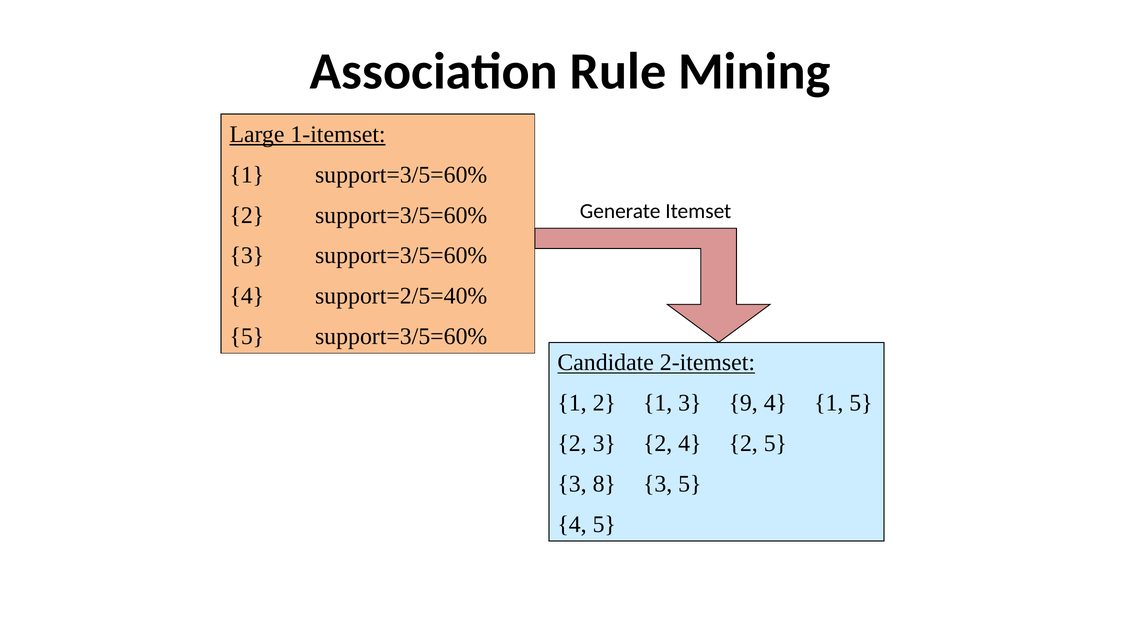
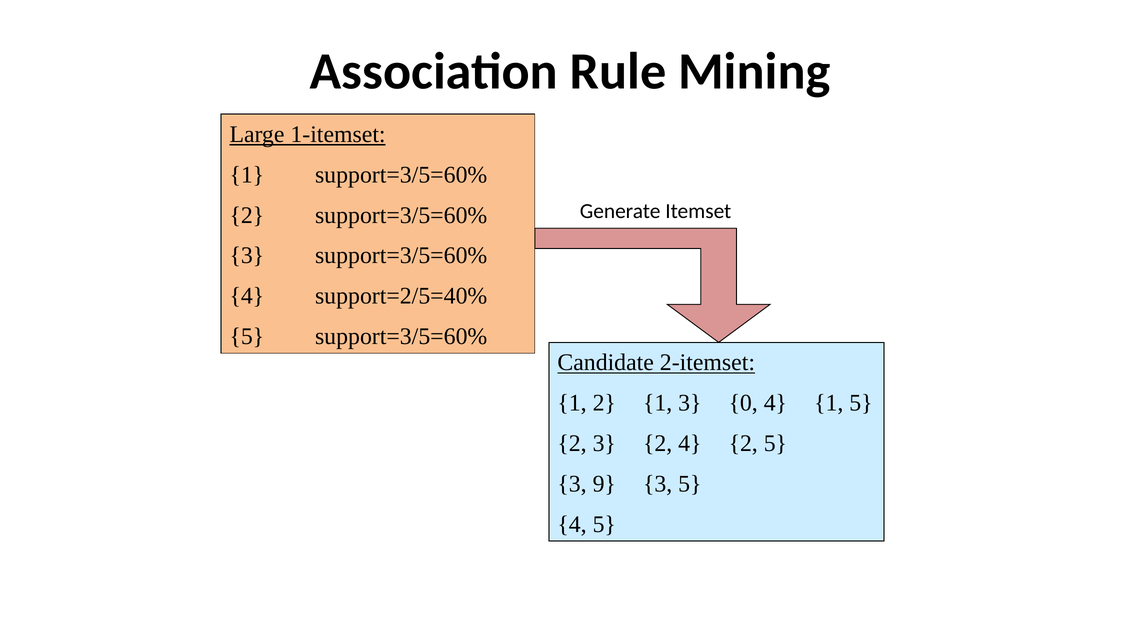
9: 9 -> 0
8: 8 -> 9
